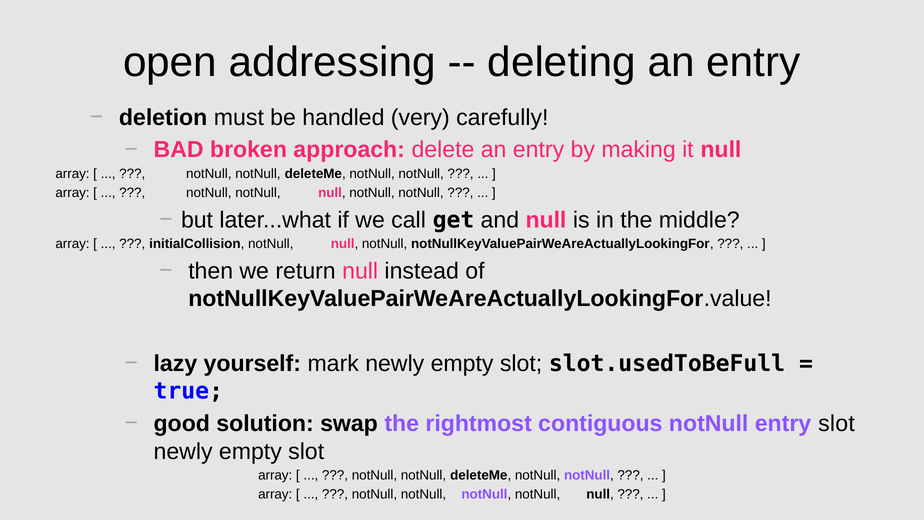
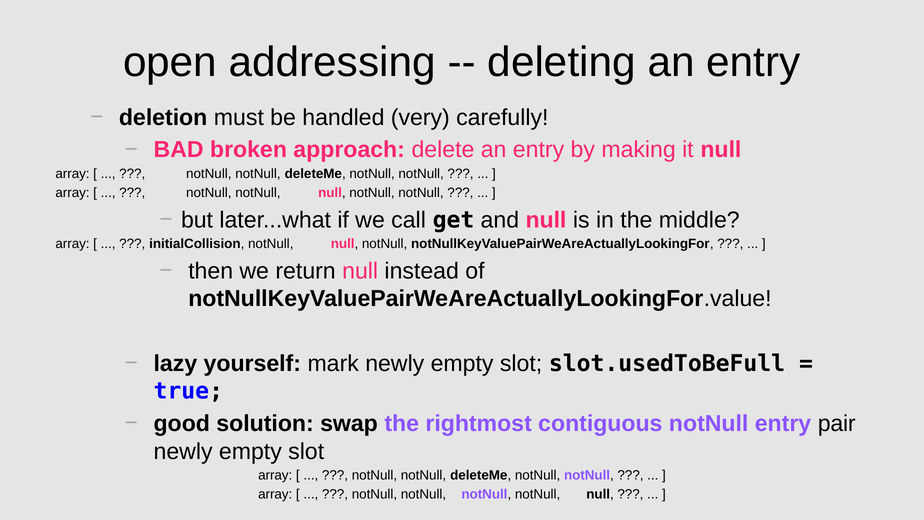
entry slot: slot -> pair
